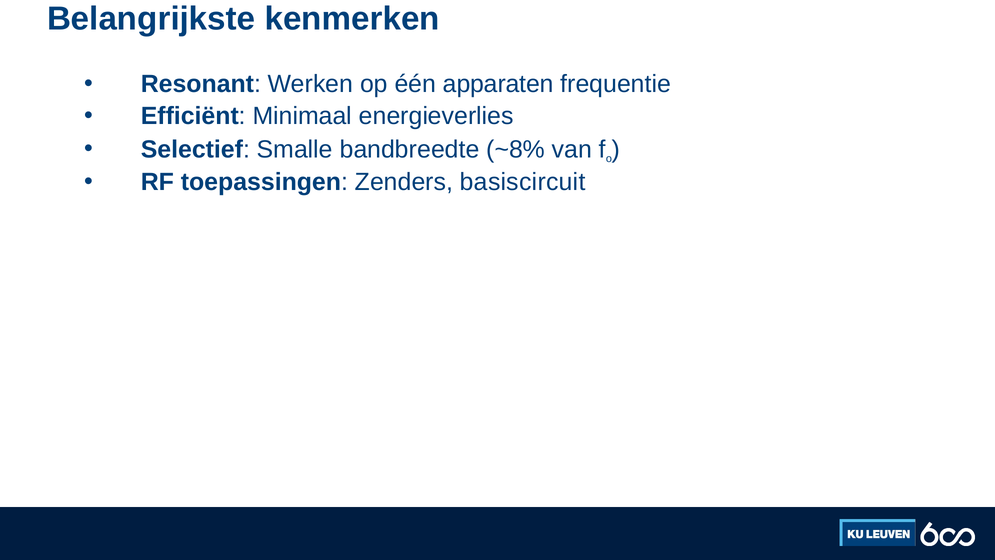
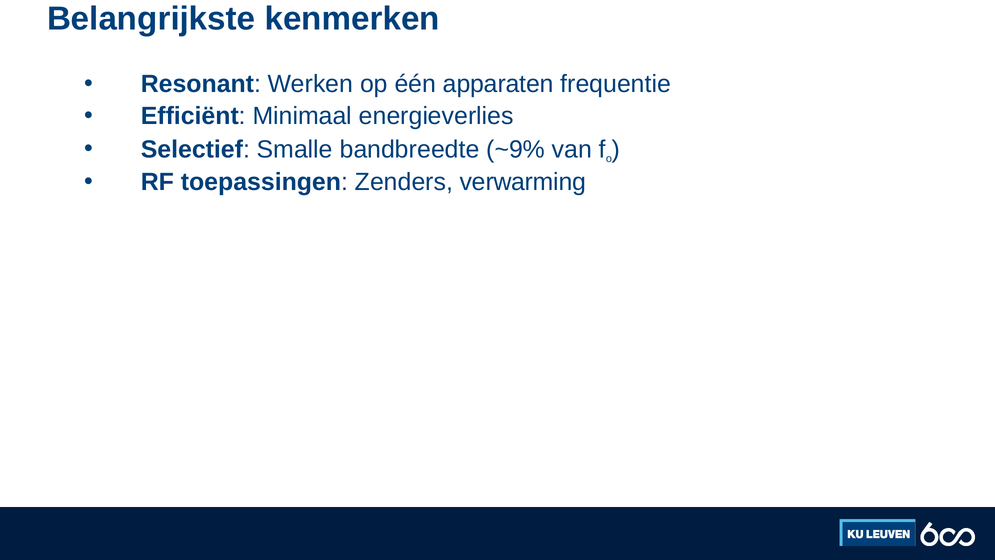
~8%: ~8% -> ~9%
basiscircuit: basiscircuit -> verwarming
